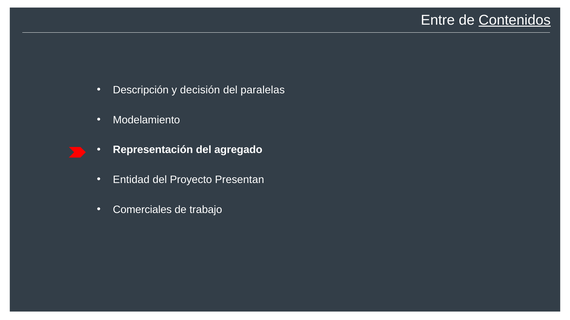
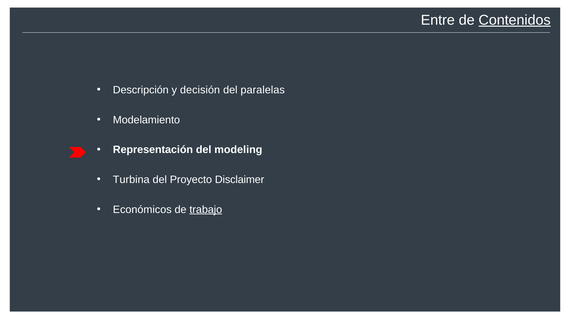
agregado: agregado -> modeling
Entidad: Entidad -> Turbina
Presentan: Presentan -> Disclaimer
Comerciales: Comerciales -> Económicos
trabajo underline: none -> present
